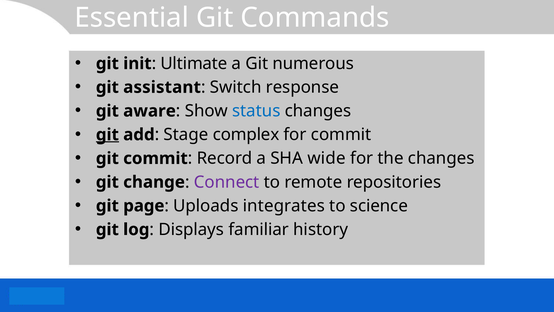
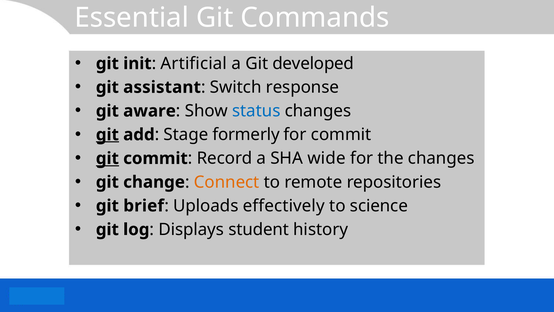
Ultimate: Ultimate -> Artificial
numerous: numerous -> developed
complex: complex -> formerly
git at (107, 158) underline: none -> present
Connect colour: purple -> orange
page: page -> brief
integrates: integrates -> effectively
familiar: familiar -> student
